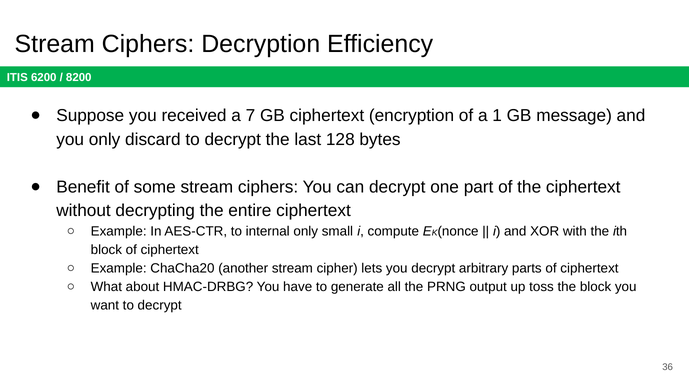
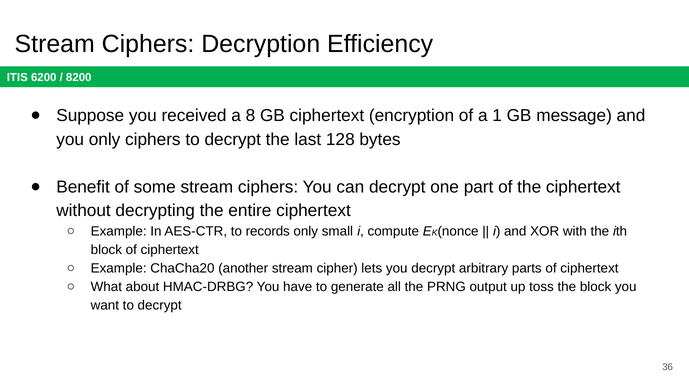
7: 7 -> 8
only discard: discard -> ciphers
internal: internal -> records
